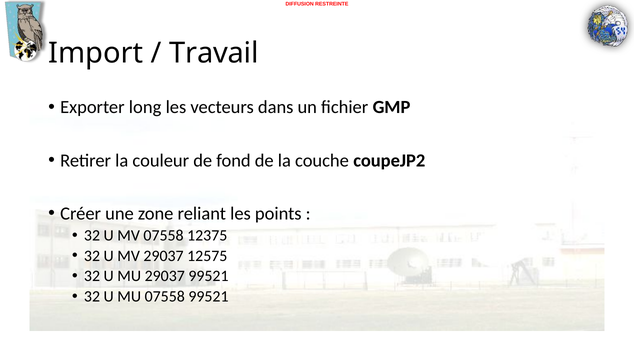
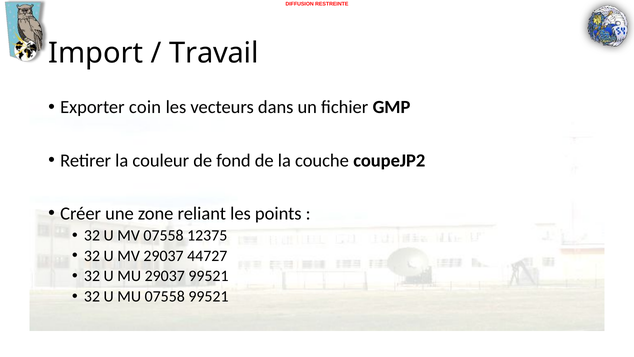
long: long -> coin
12575: 12575 -> 44727
